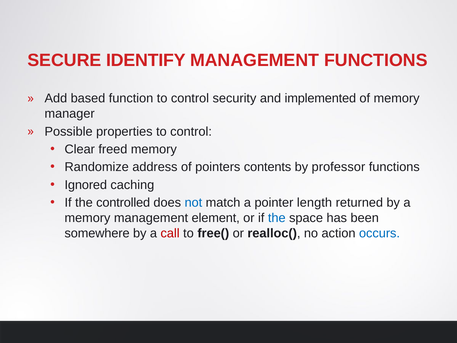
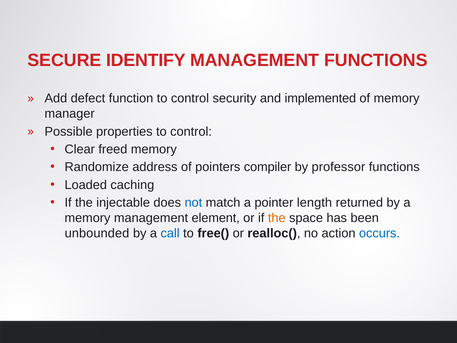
based: based -> defect
contents: contents -> compiler
Ignored: Ignored -> Loaded
controlled: controlled -> injectable
the at (277, 218) colour: blue -> orange
somewhere: somewhere -> unbounded
call colour: red -> blue
